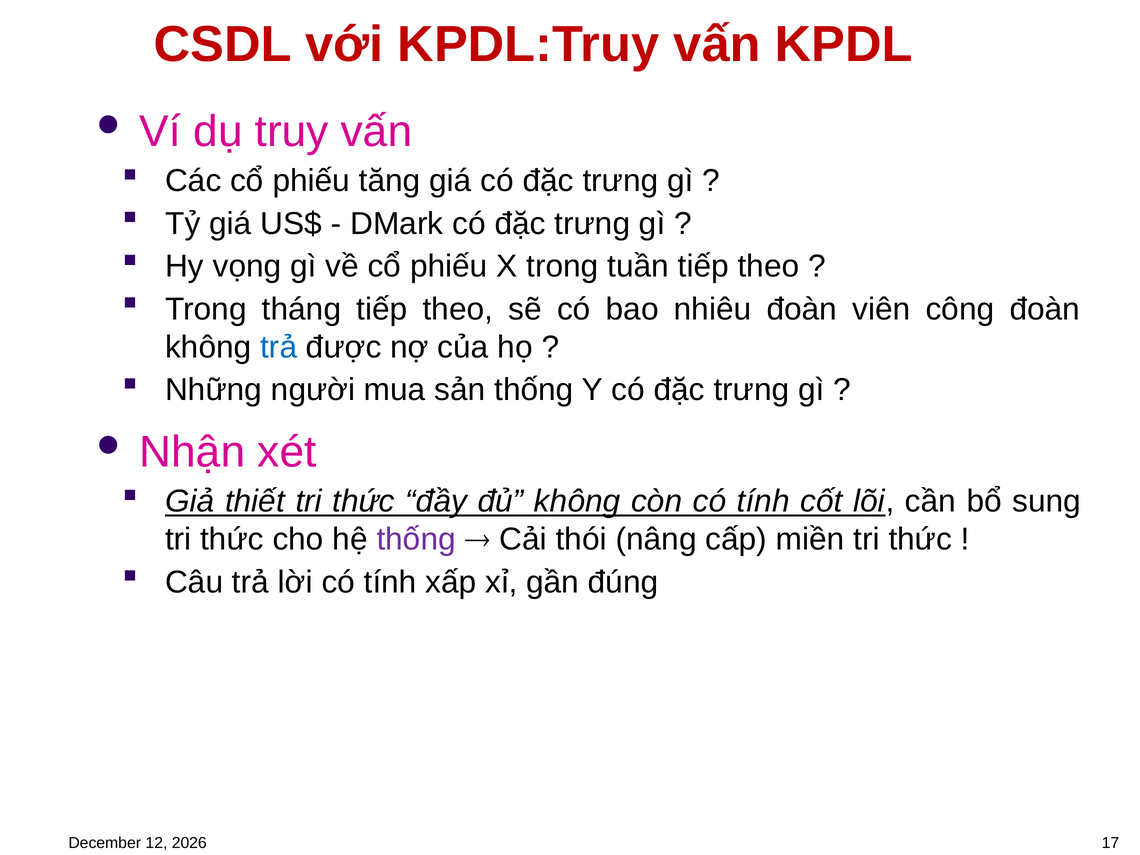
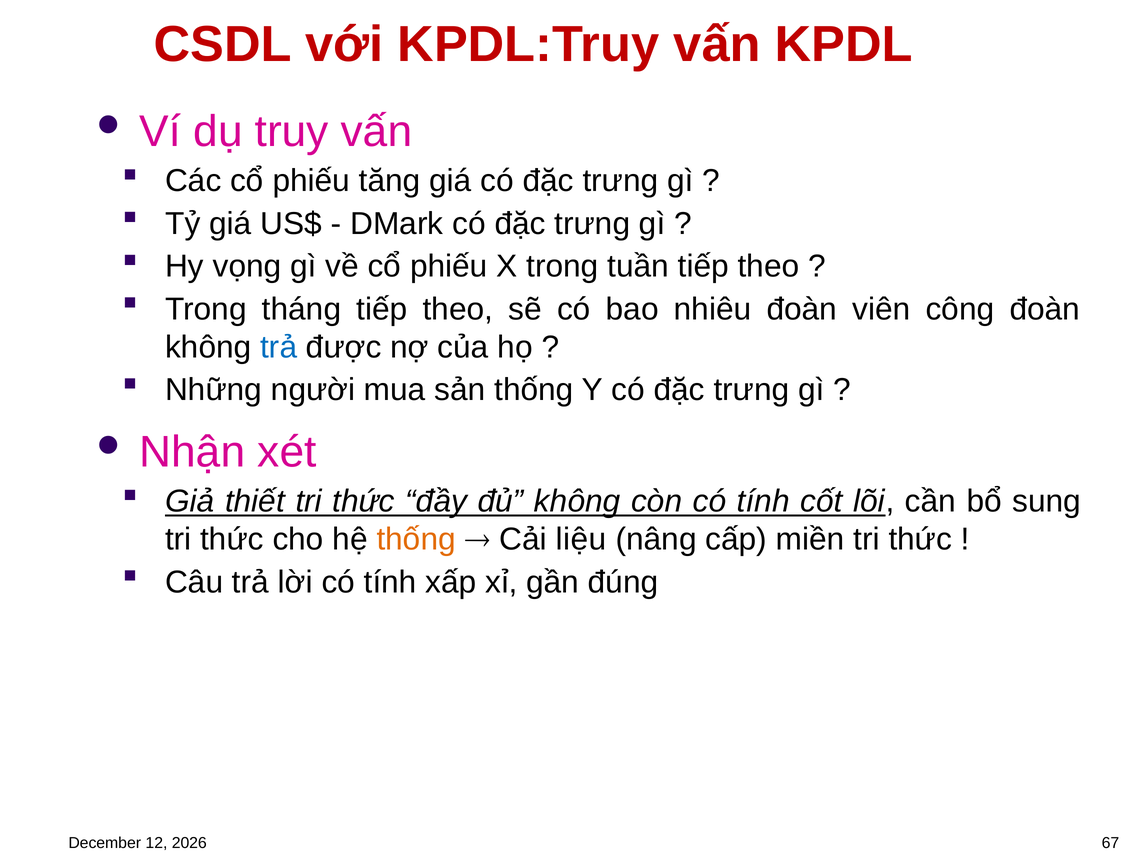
thống at (416, 539) colour: purple -> orange
thói: thói -> liệu
17: 17 -> 67
